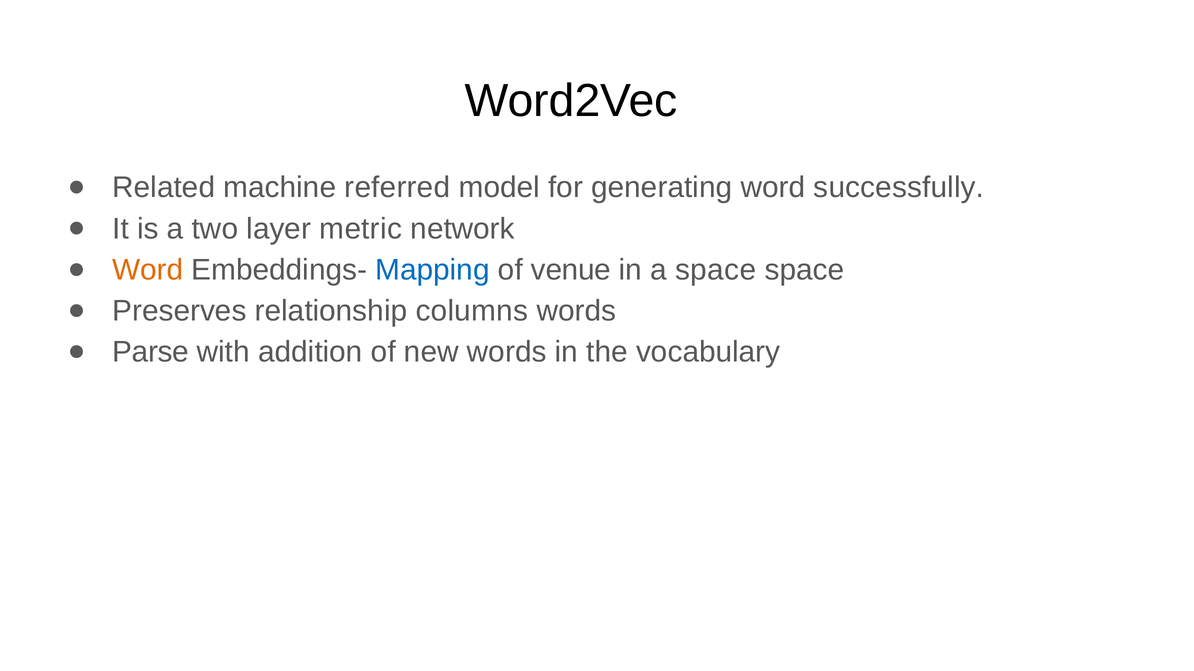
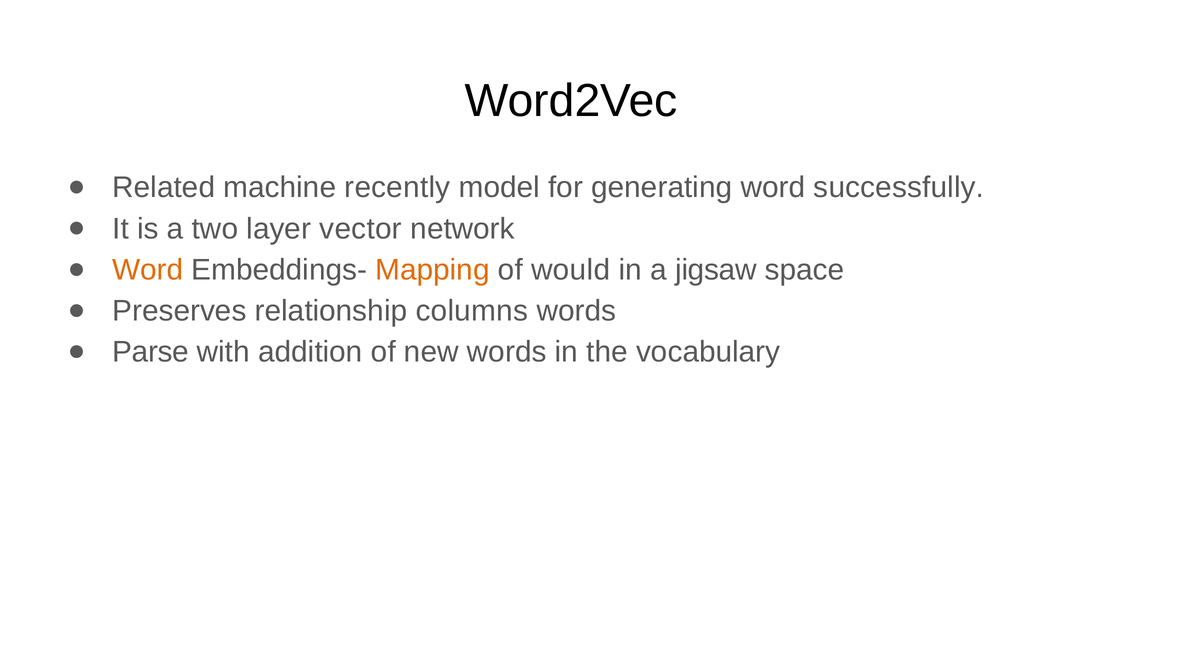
referred: referred -> recently
metric: metric -> vector
Mapping colour: blue -> orange
venue: venue -> would
a space: space -> jigsaw
